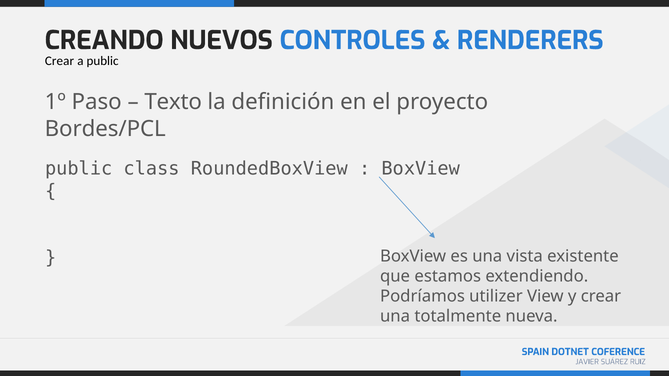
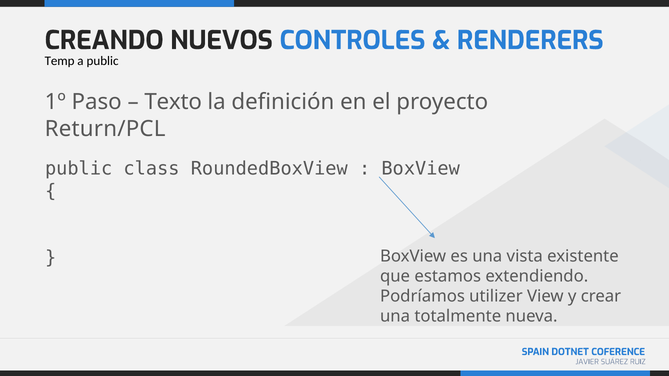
Crear at (59, 61): Crear -> Temp
Bordes/PCL: Bordes/PCL -> Return/PCL
